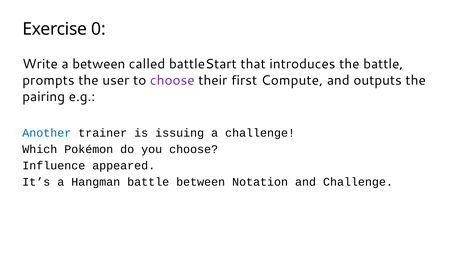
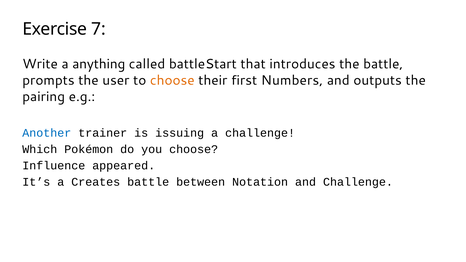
0: 0 -> 7
a between: between -> anything
choose at (172, 80) colour: purple -> orange
Compute: Compute -> Numbers
Hangman: Hangman -> Creates
